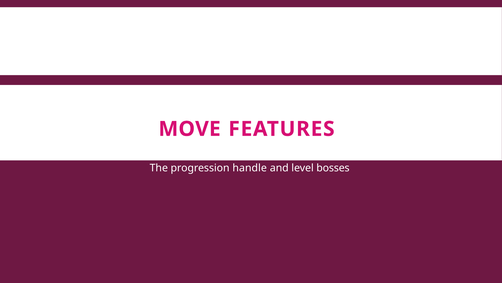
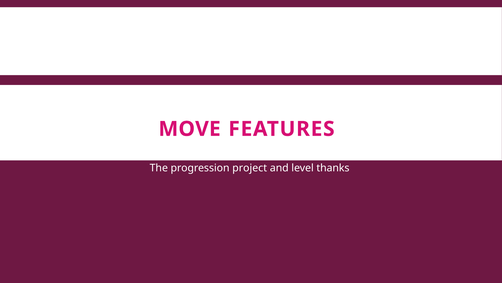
handle: handle -> project
bosses: bosses -> thanks
